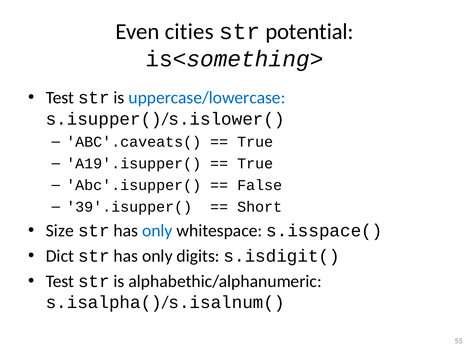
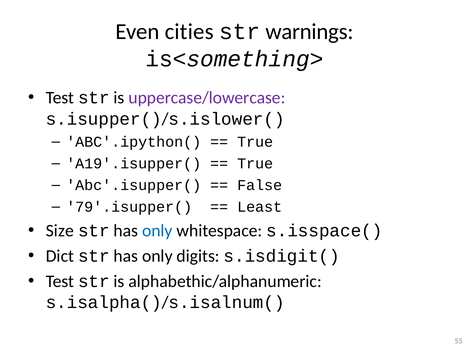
potential: potential -> warnings
uppercase/lowercase colour: blue -> purple
ABC'.caveats(: ABC'.caveats( -> ABC'.ipython(
39'.isupper(: 39'.isupper( -> 79'.isupper(
Short: Short -> Least
